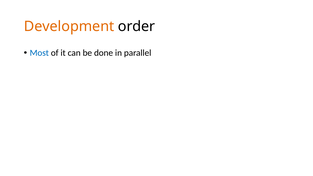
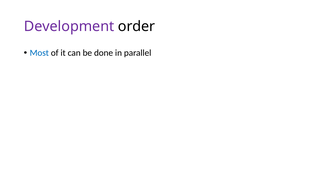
Development colour: orange -> purple
